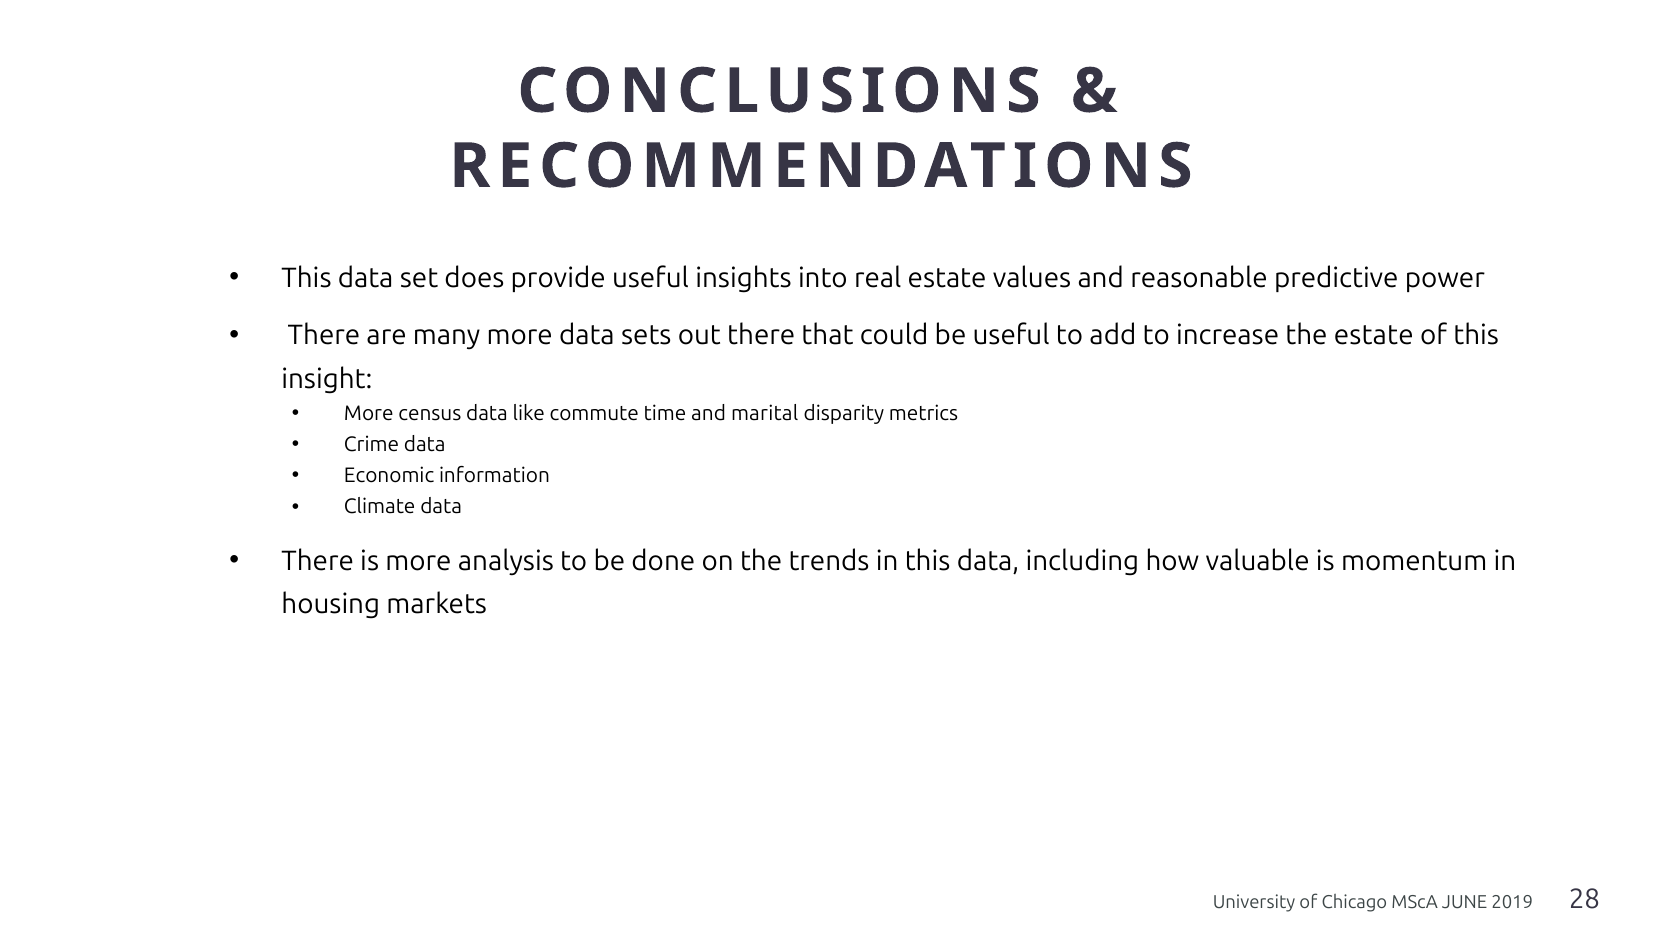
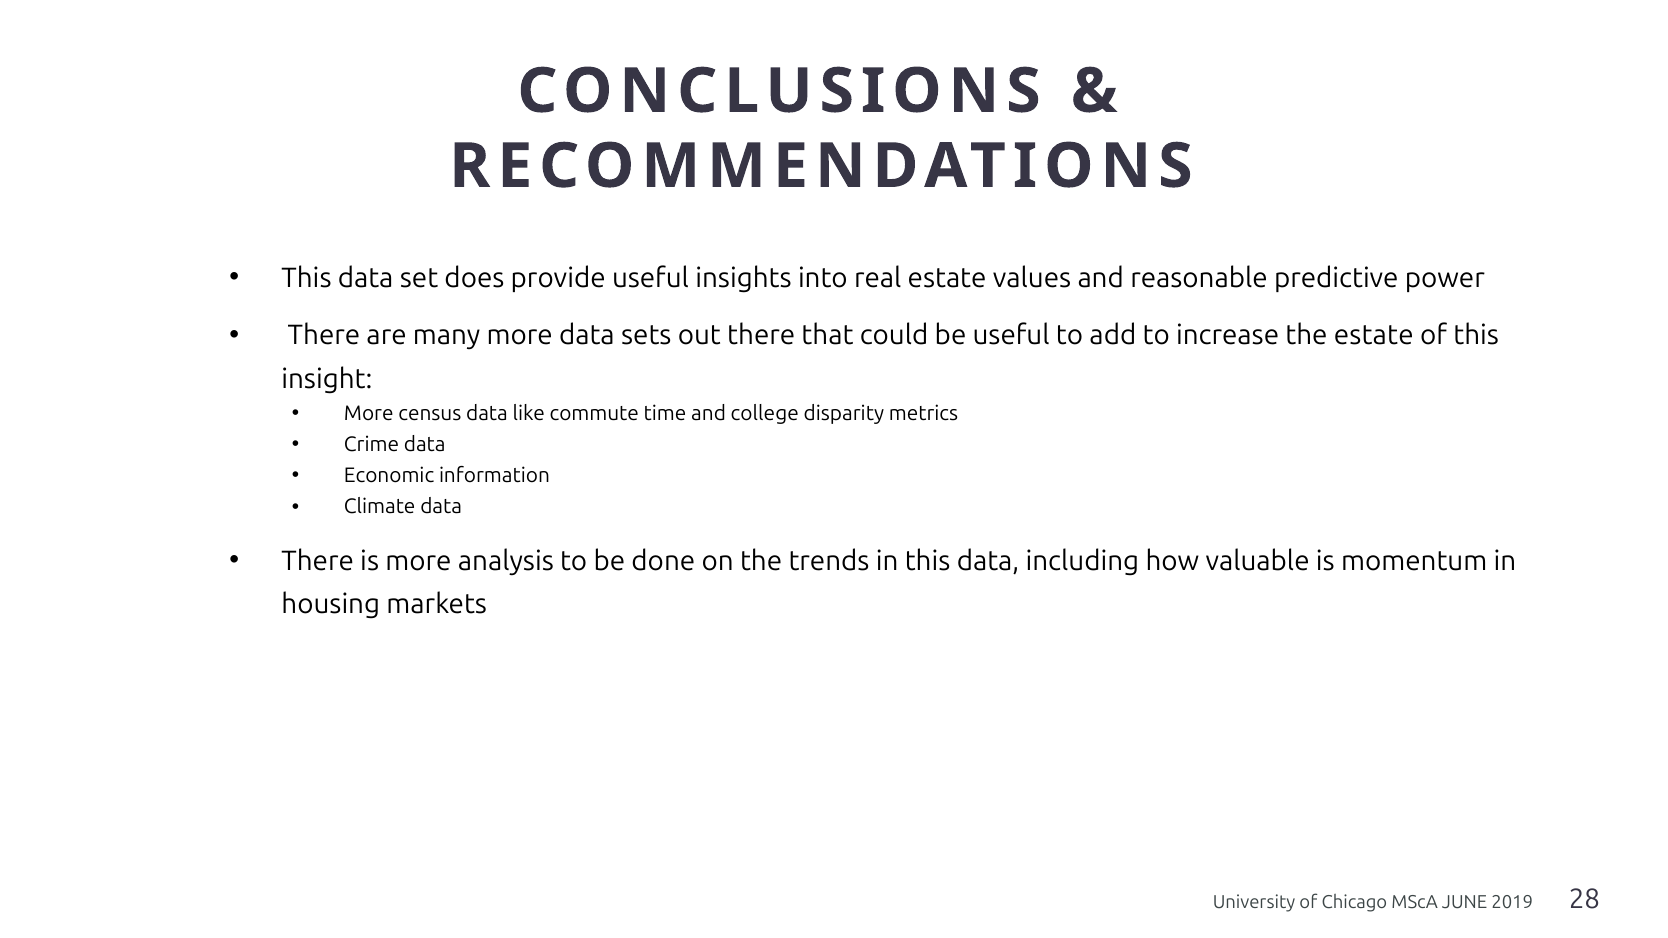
marital: marital -> college
